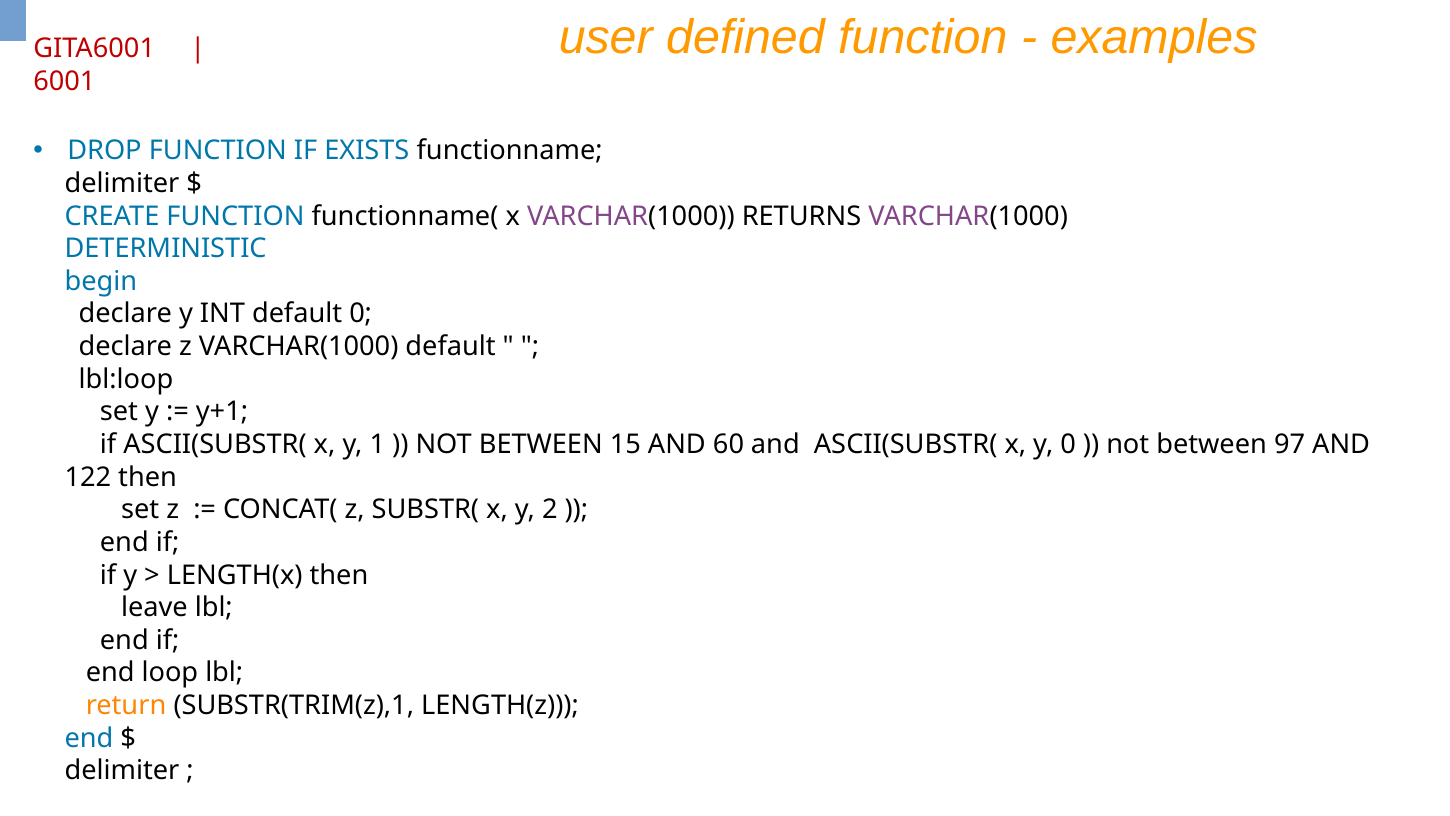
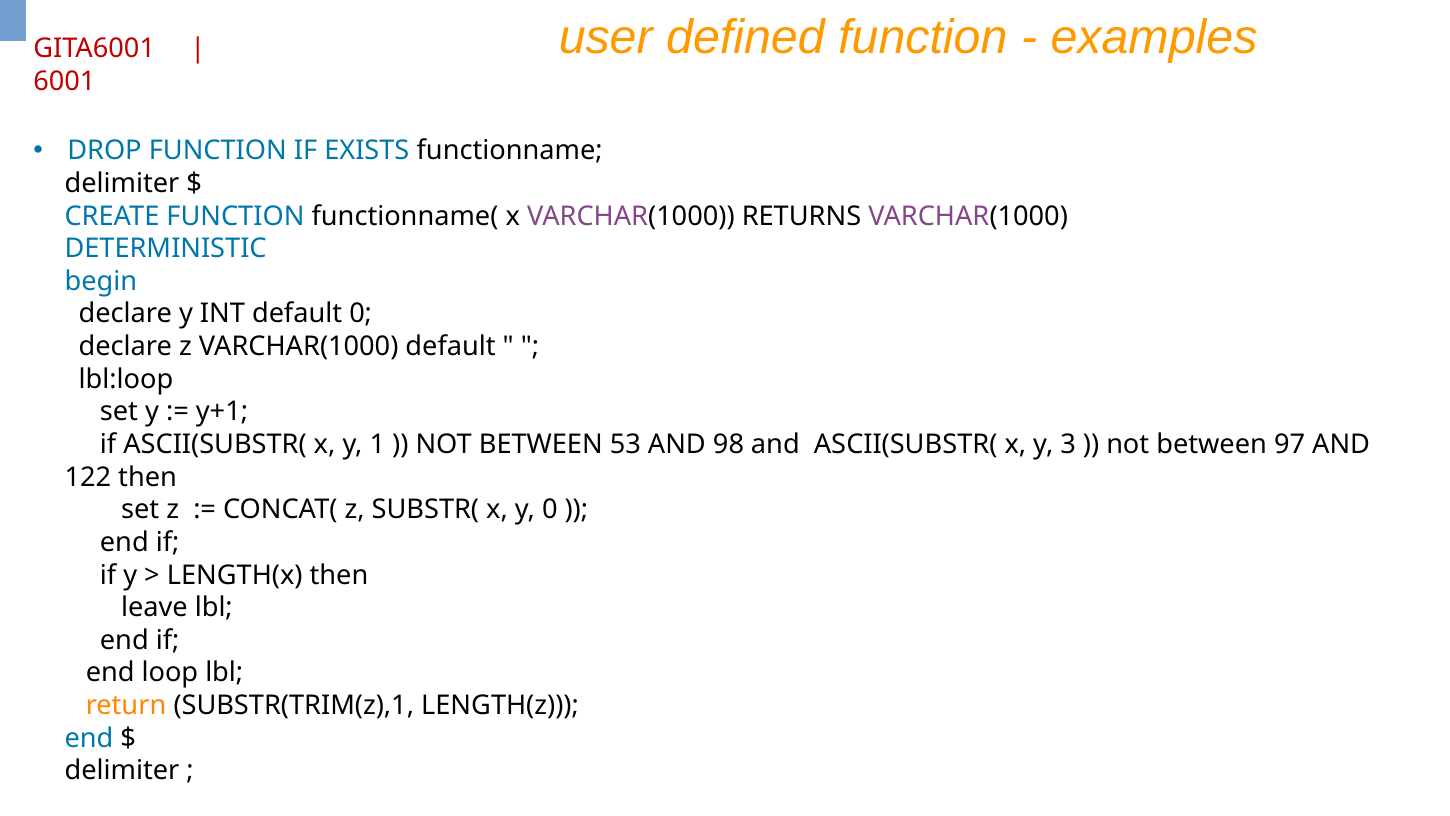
15: 15 -> 53
60: 60 -> 98
y 0: 0 -> 3
y 2: 2 -> 0
